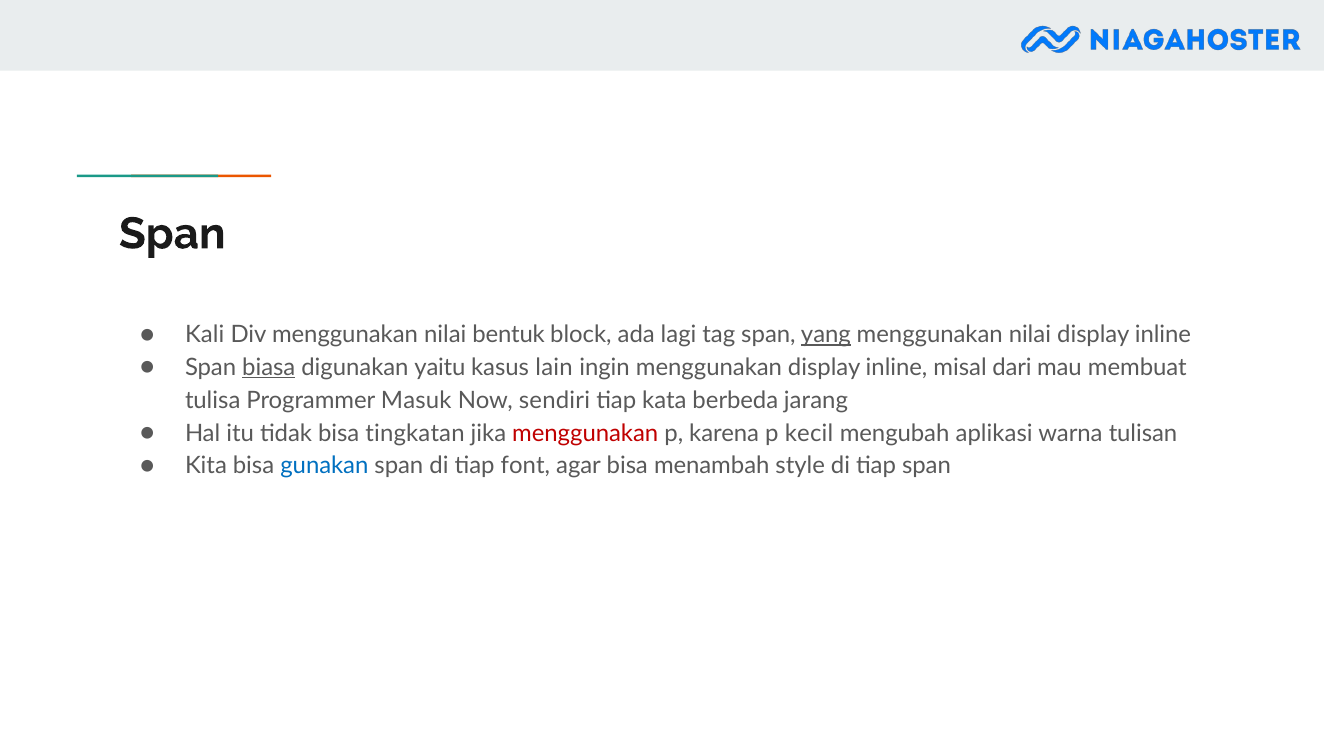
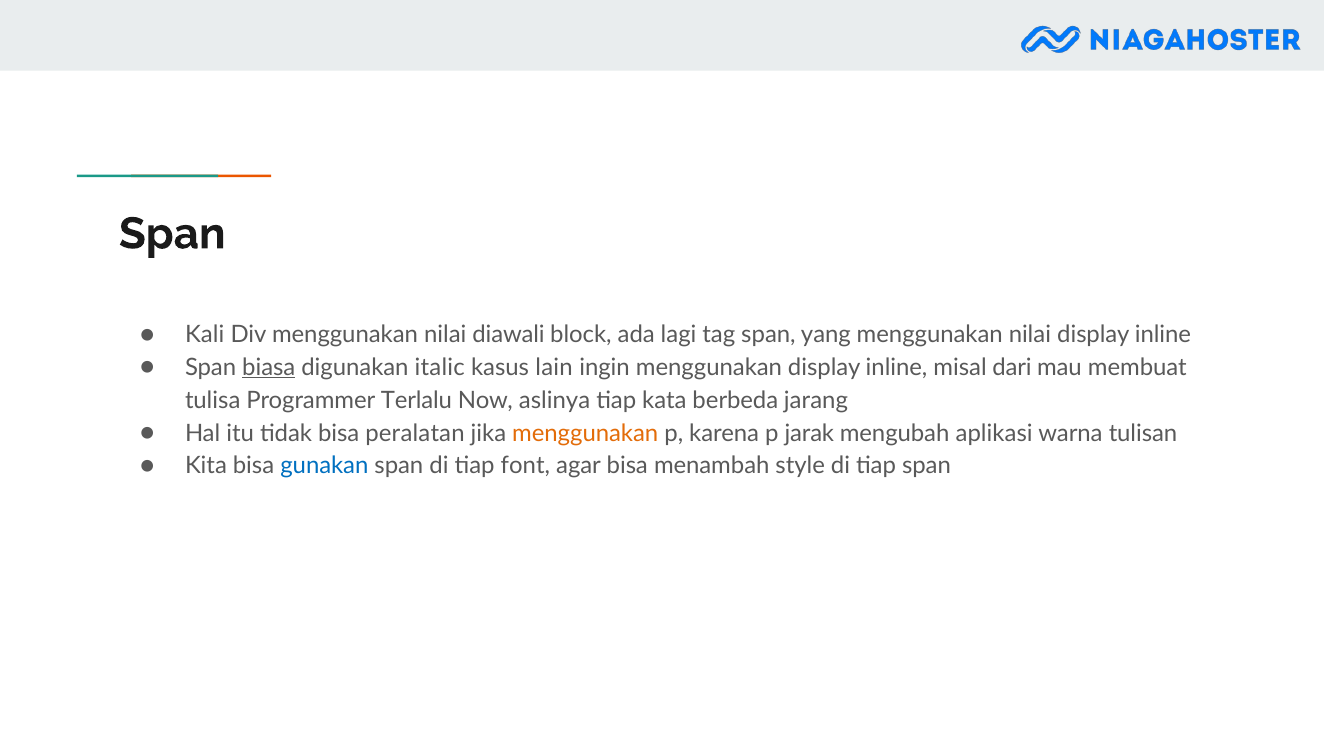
bentuk: bentuk -> diawali
yang underline: present -> none
yaitu: yaitu -> italic
Masuk: Masuk -> Terlalu
sendiri: sendiri -> aslinya
tingkatan: tingkatan -> peralatan
menggunakan at (585, 433) colour: red -> orange
kecil: kecil -> jarak
